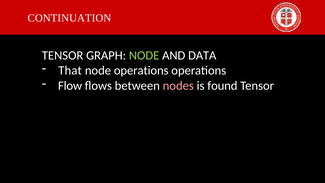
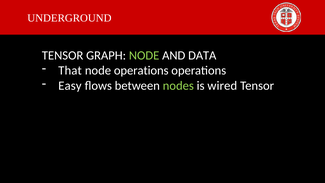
CONTINUATION: CONTINUATION -> UNDERGROUND
Flow: Flow -> Easy
nodes colour: pink -> light green
found: found -> wired
